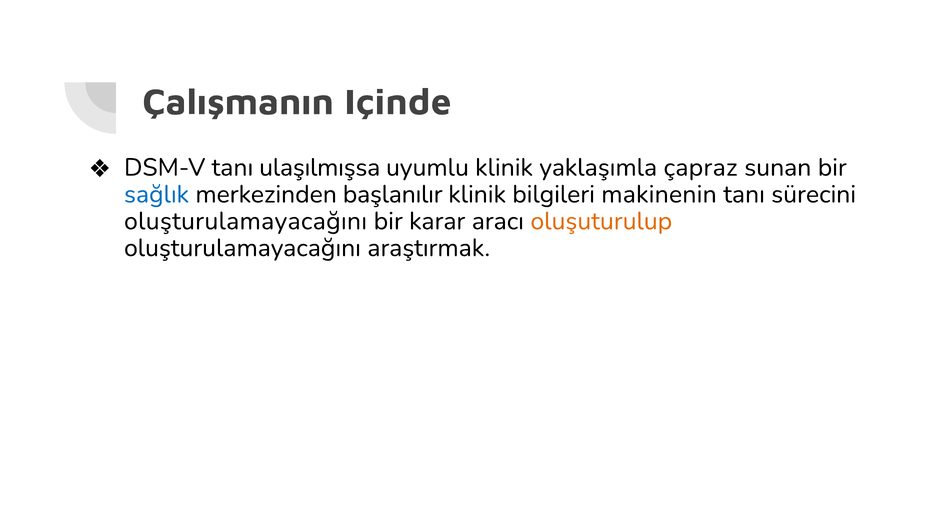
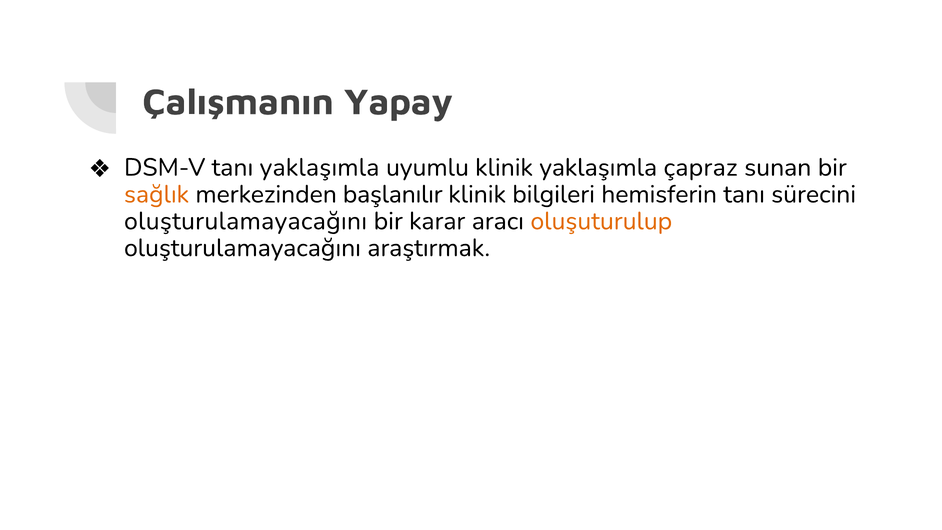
Içinde: Içinde -> Yapay
tanı ulaşılmışsa: ulaşılmışsa -> yaklaşımla
sağlık colour: blue -> orange
makinenin: makinenin -> hemisferin
